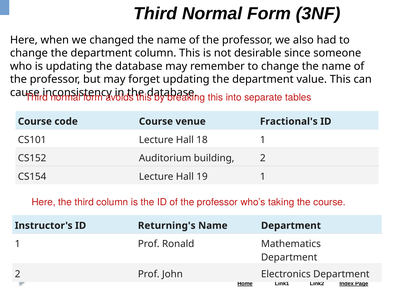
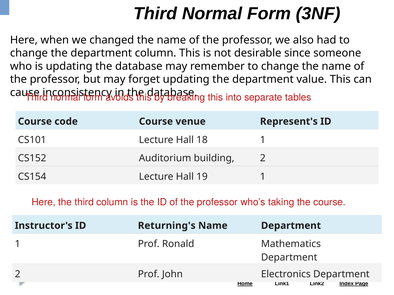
Fractional's: Fractional's -> Represent's
